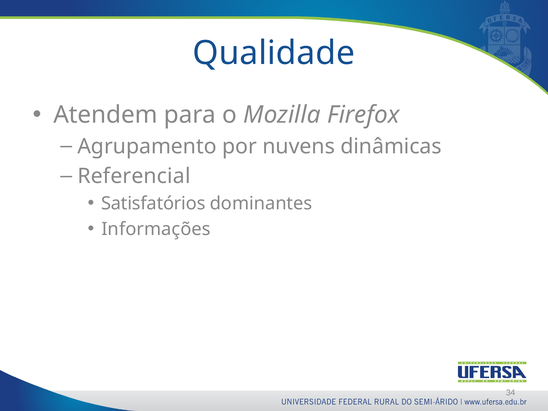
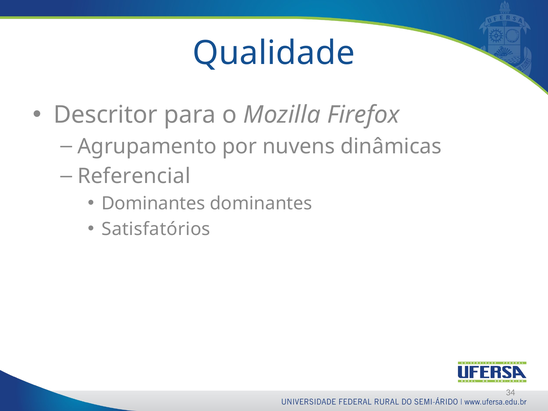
Atendem: Atendem -> Descritor
Satisfatórios at (153, 203): Satisfatórios -> Dominantes
Informações: Informações -> Satisfatórios
